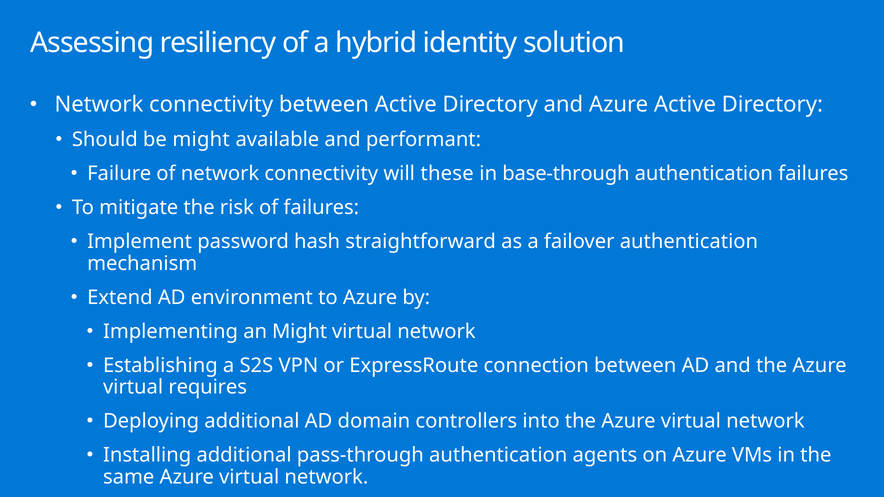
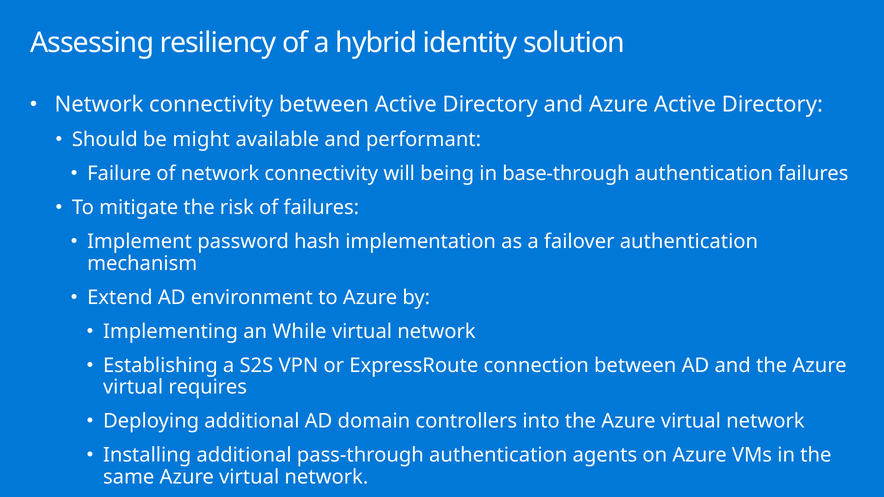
these: these -> being
straightforward: straightforward -> implementation
an Might: Might -> While
